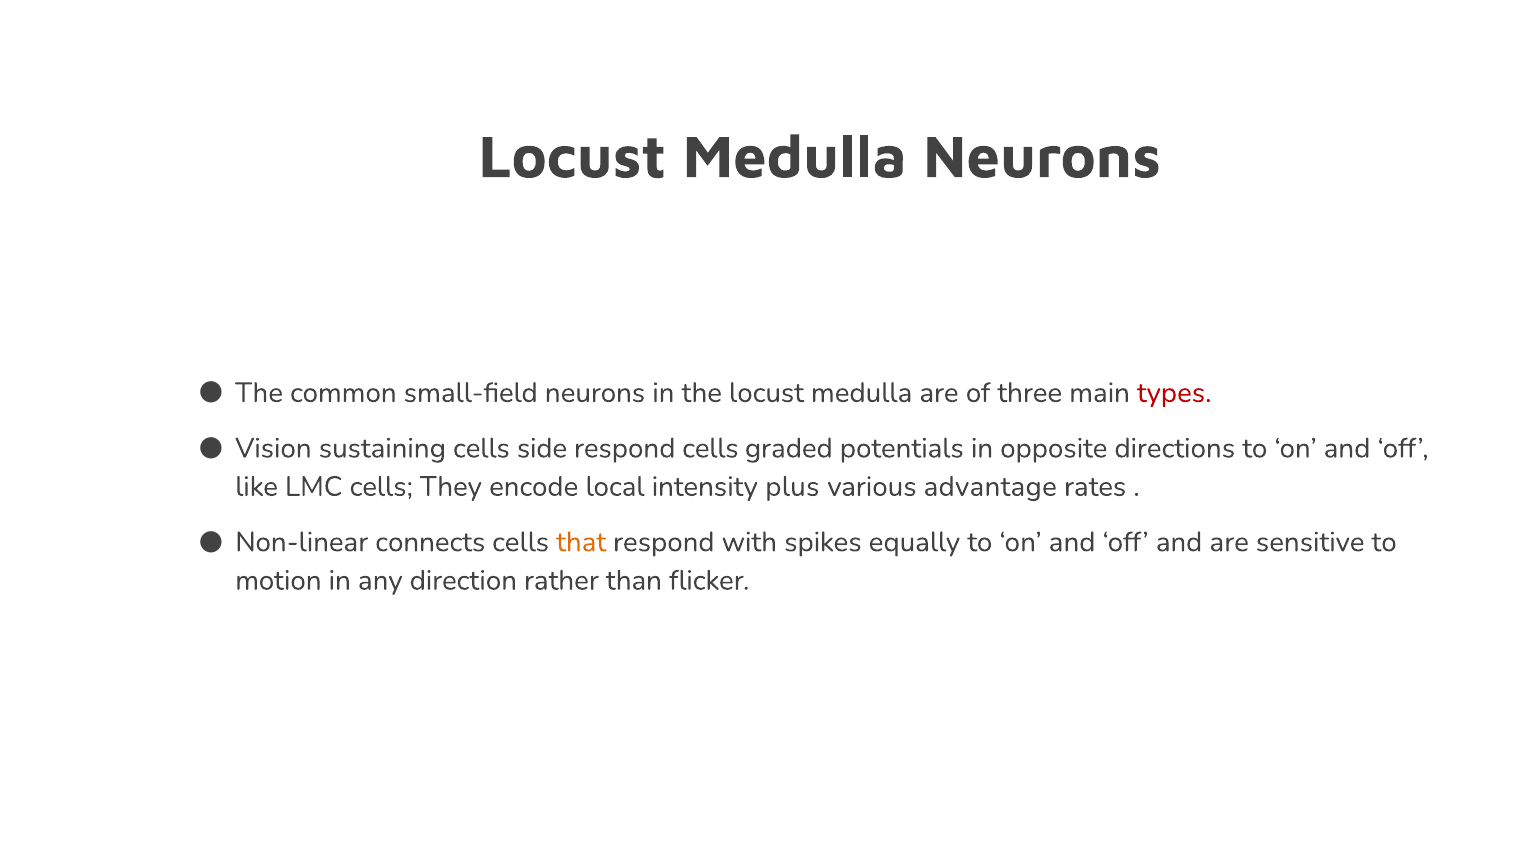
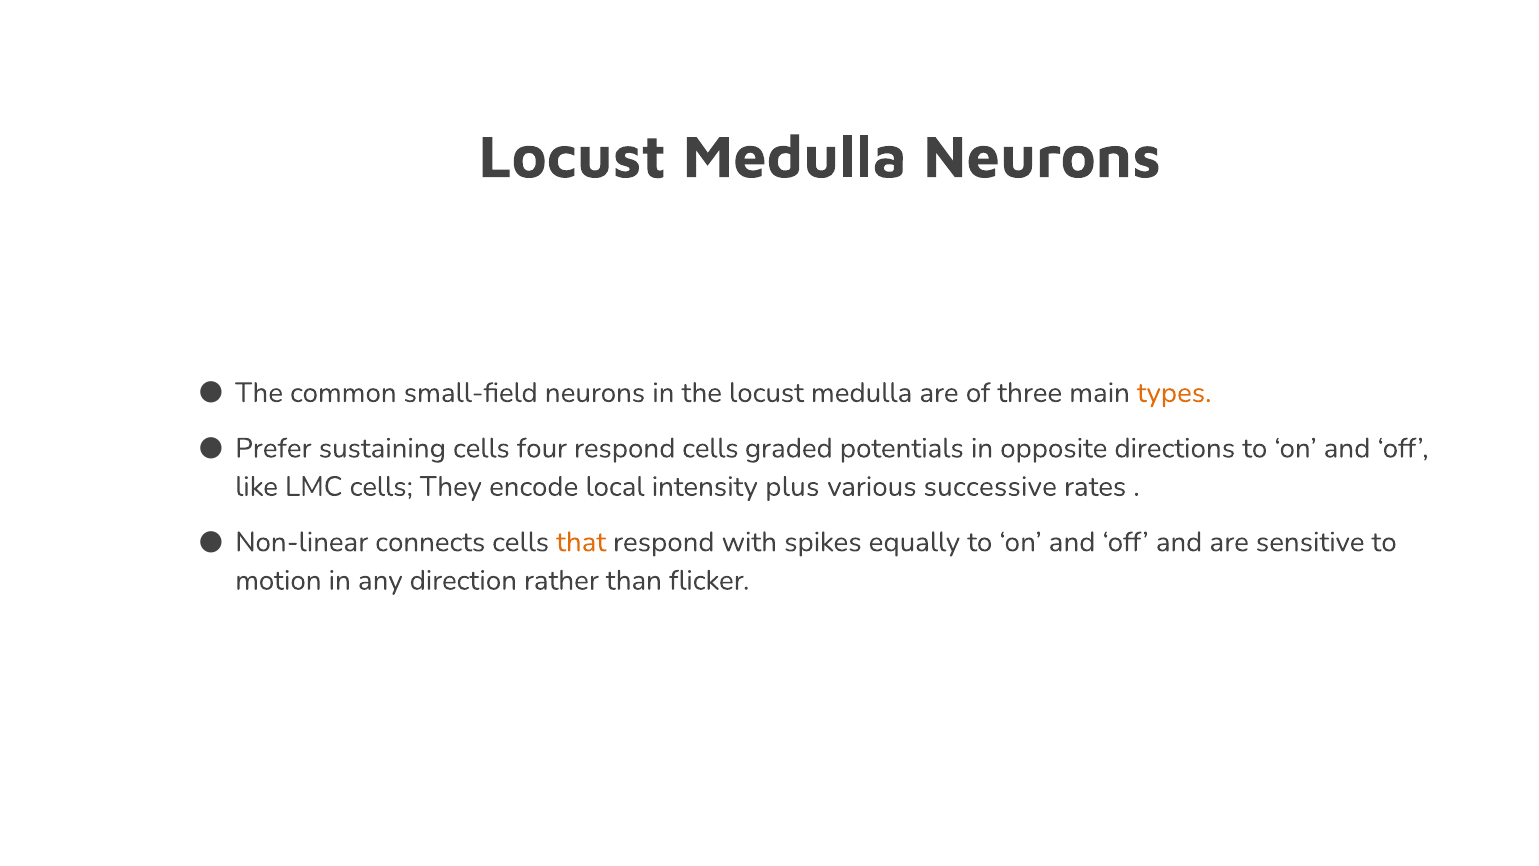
types colour: red -> orange
Vision: Vision -> Prefer
side: side -> four
advantage: advantage -> successive
